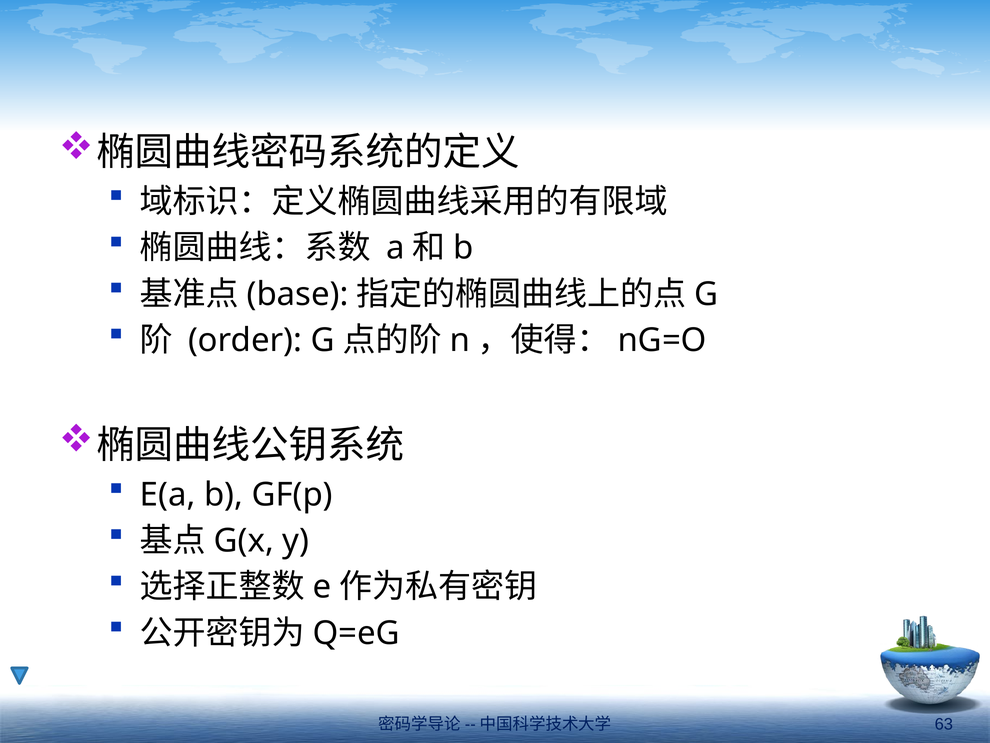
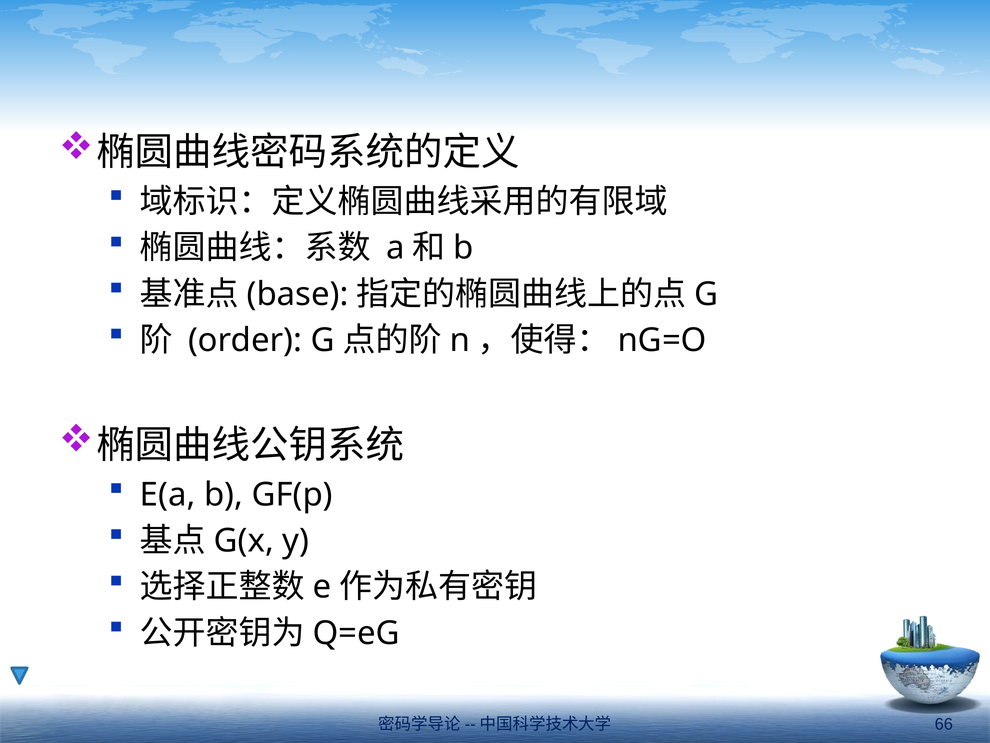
63: 63 -> 66
